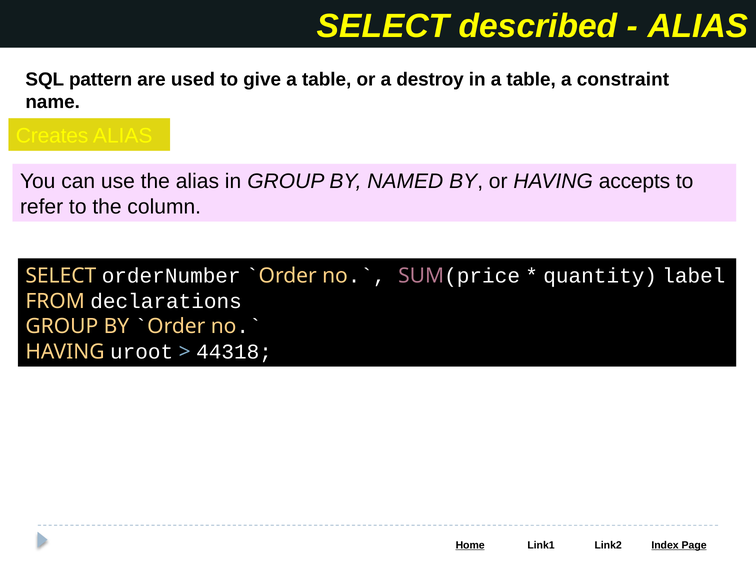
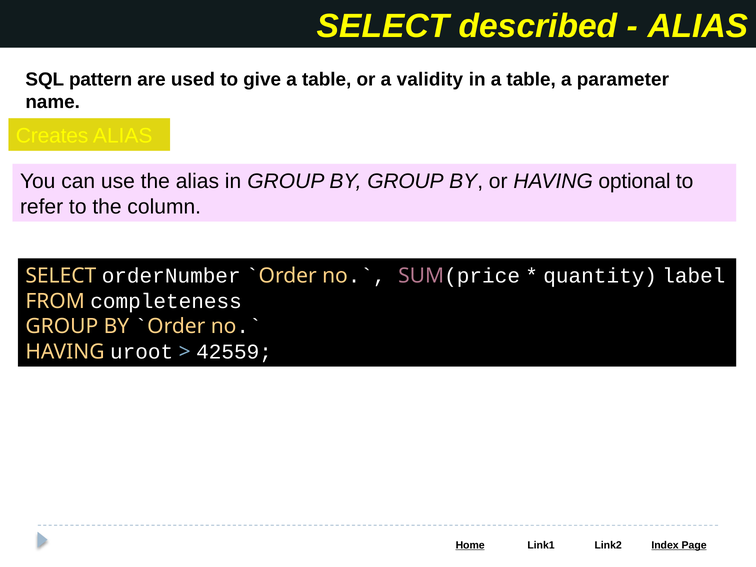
destroy: destroy -> validity
constraint: constraint -> parameter
BY NAMED: NAMED -> GROUP
accepts: accepts -> optional
declarations: declarations -> completeness
44318: 44318 -> 42559
